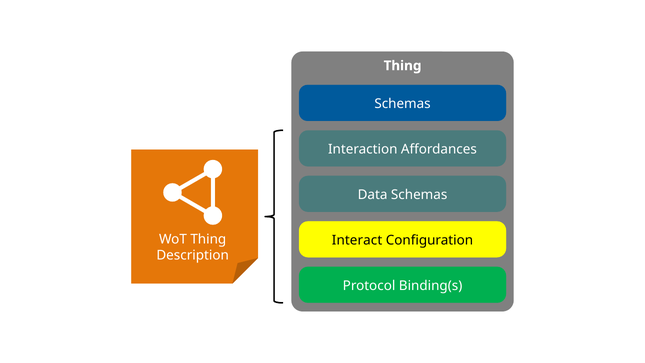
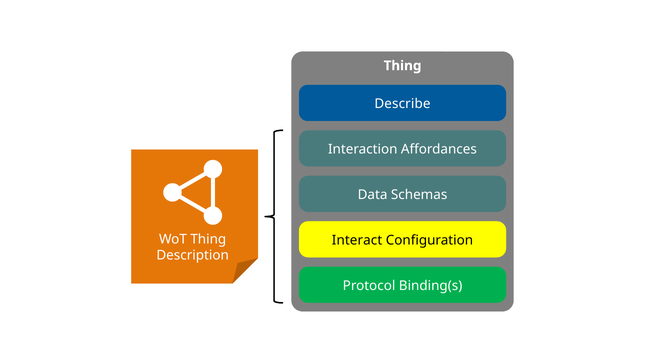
Schemas at (403, 104): Schemas -> Describe
